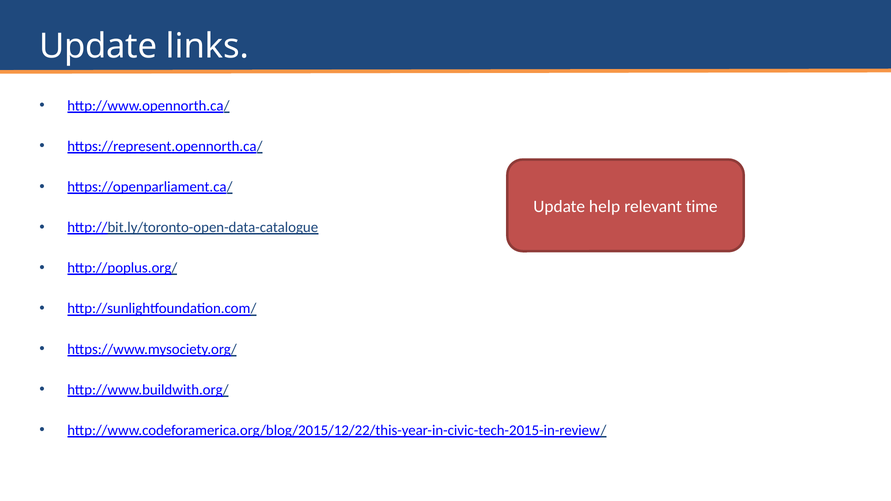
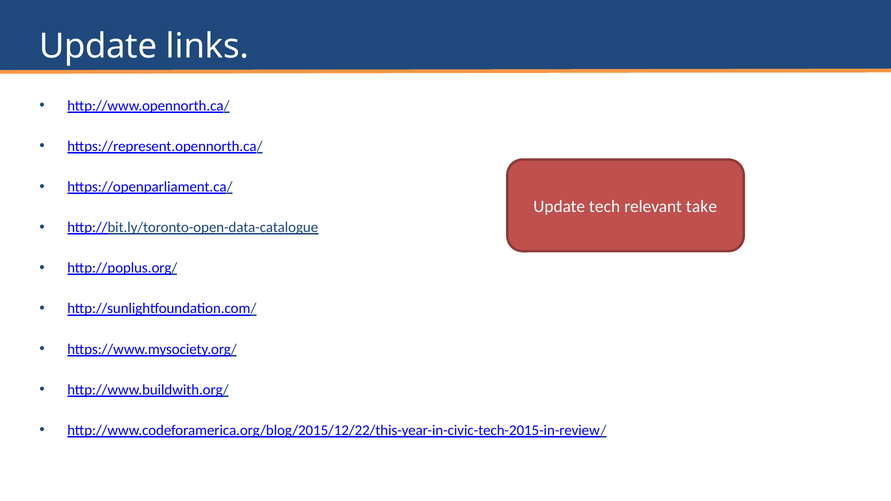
help: help -> tech
time: time -> take
